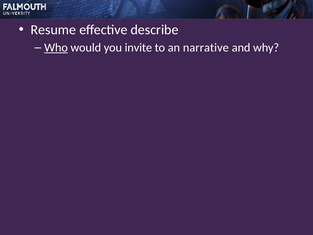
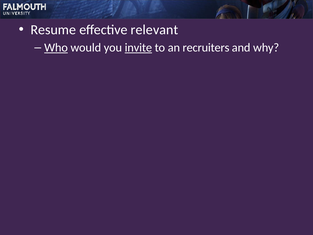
describe: describe -> relevant
invite underline: none -> present
narrative: narrative -> recruiters
